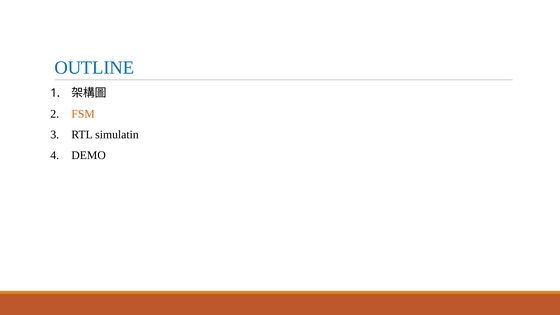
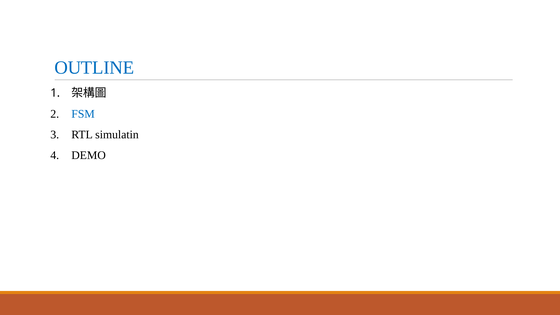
FSM colour: orange -> blue
